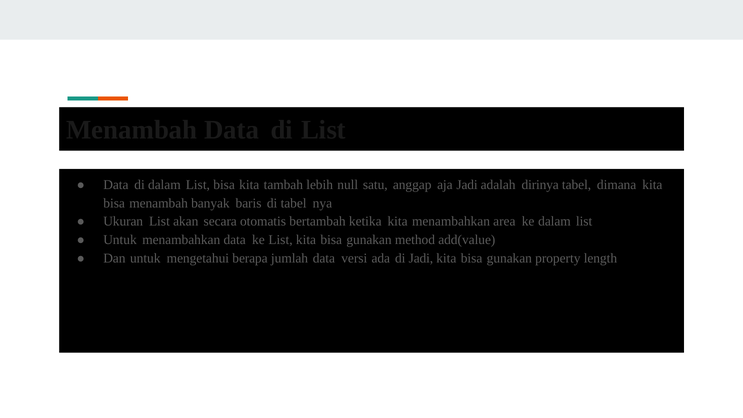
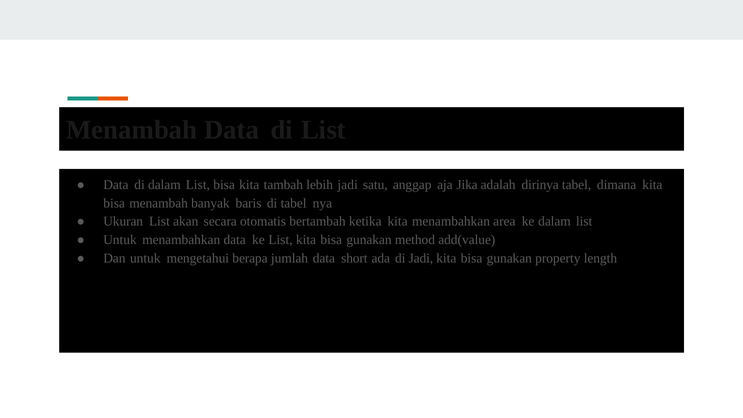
lebih null: null -> jadi
aja Jadi: Jadi -> Jika
versi: versi -> short
